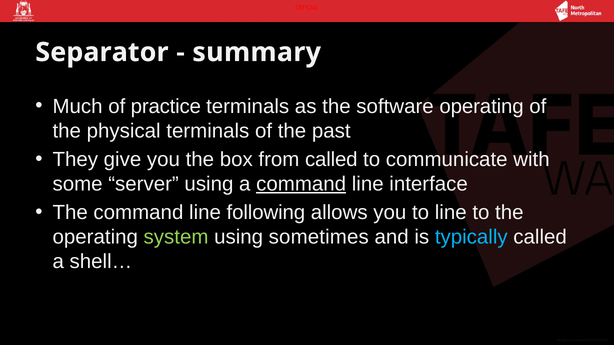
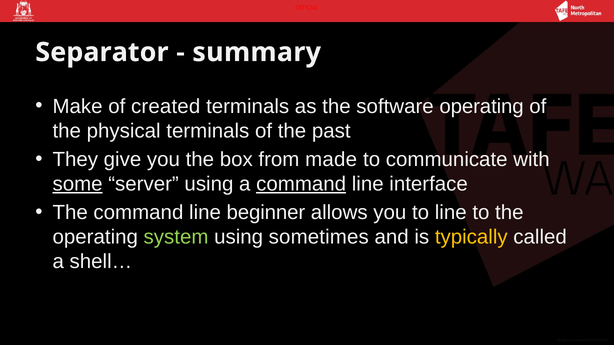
Much: Much -> Make
practice: practice -> created
from called: called -> made
some underline: none -> present
following: following -> beginner
typically colour: light blue -> yellow
